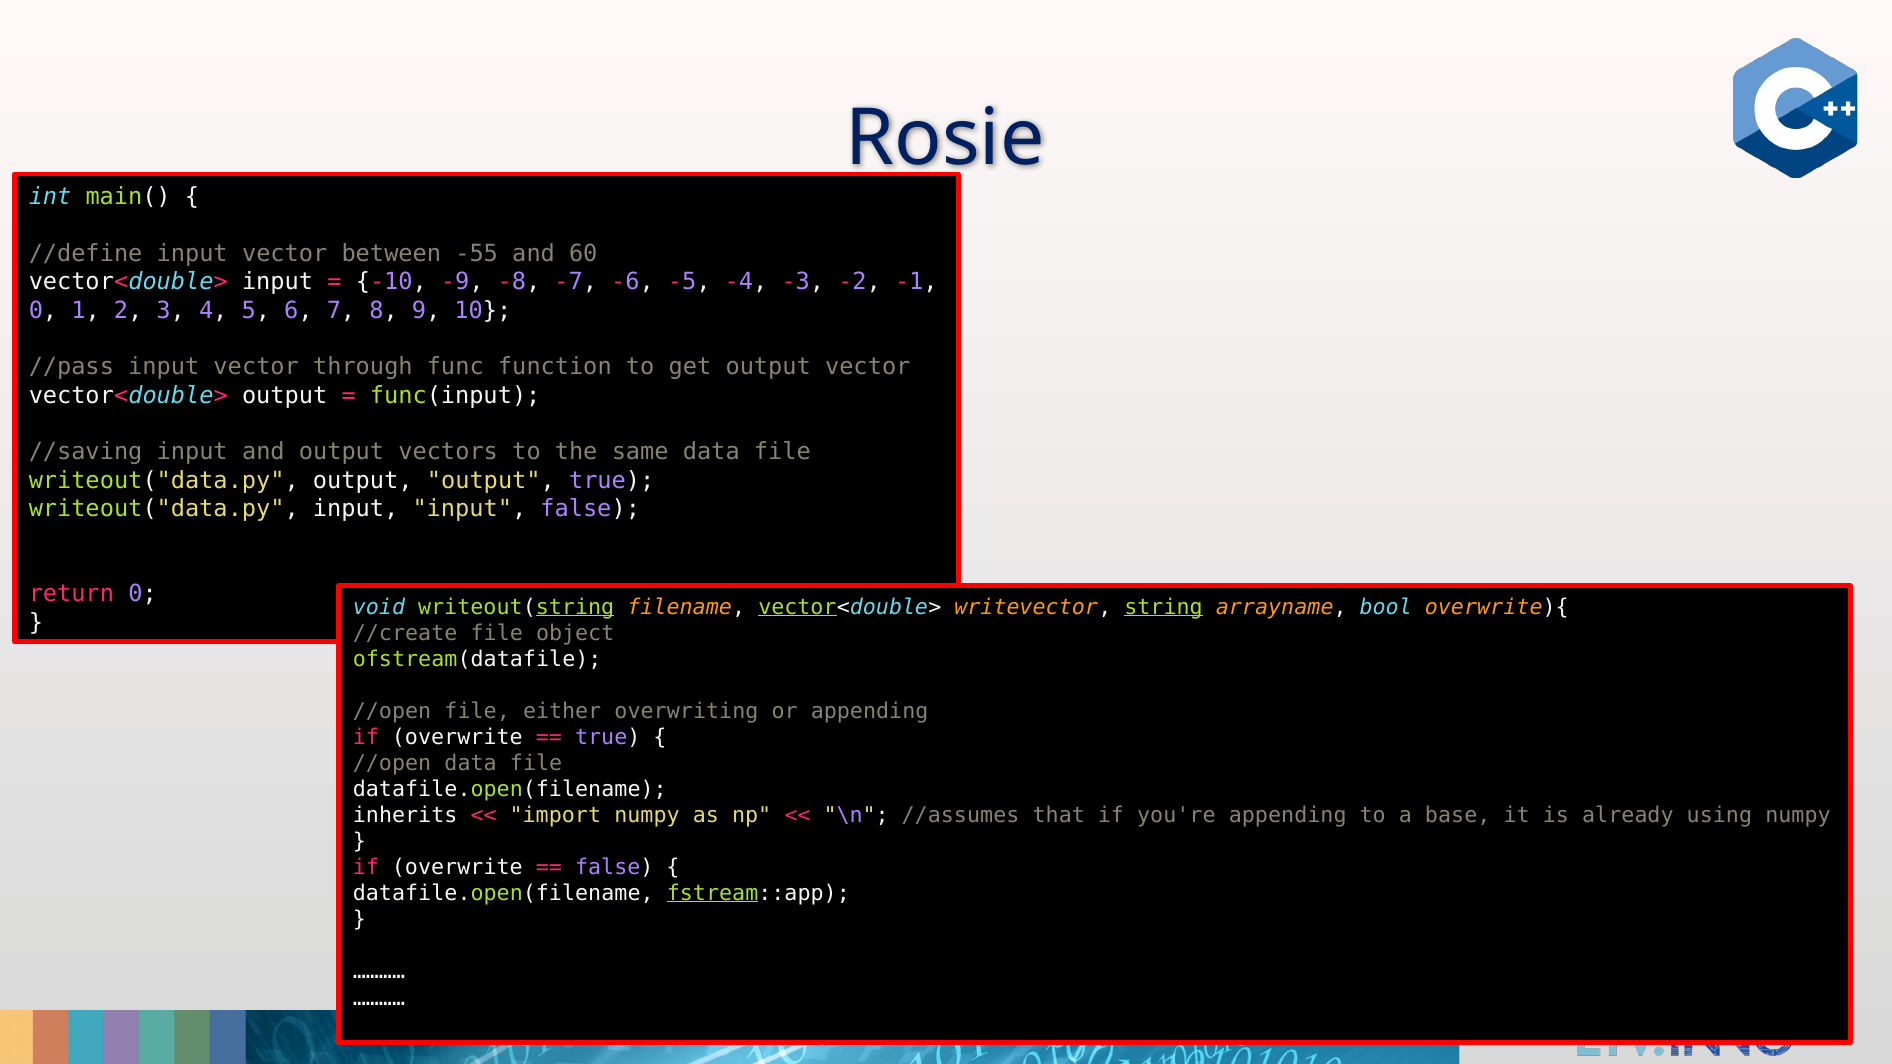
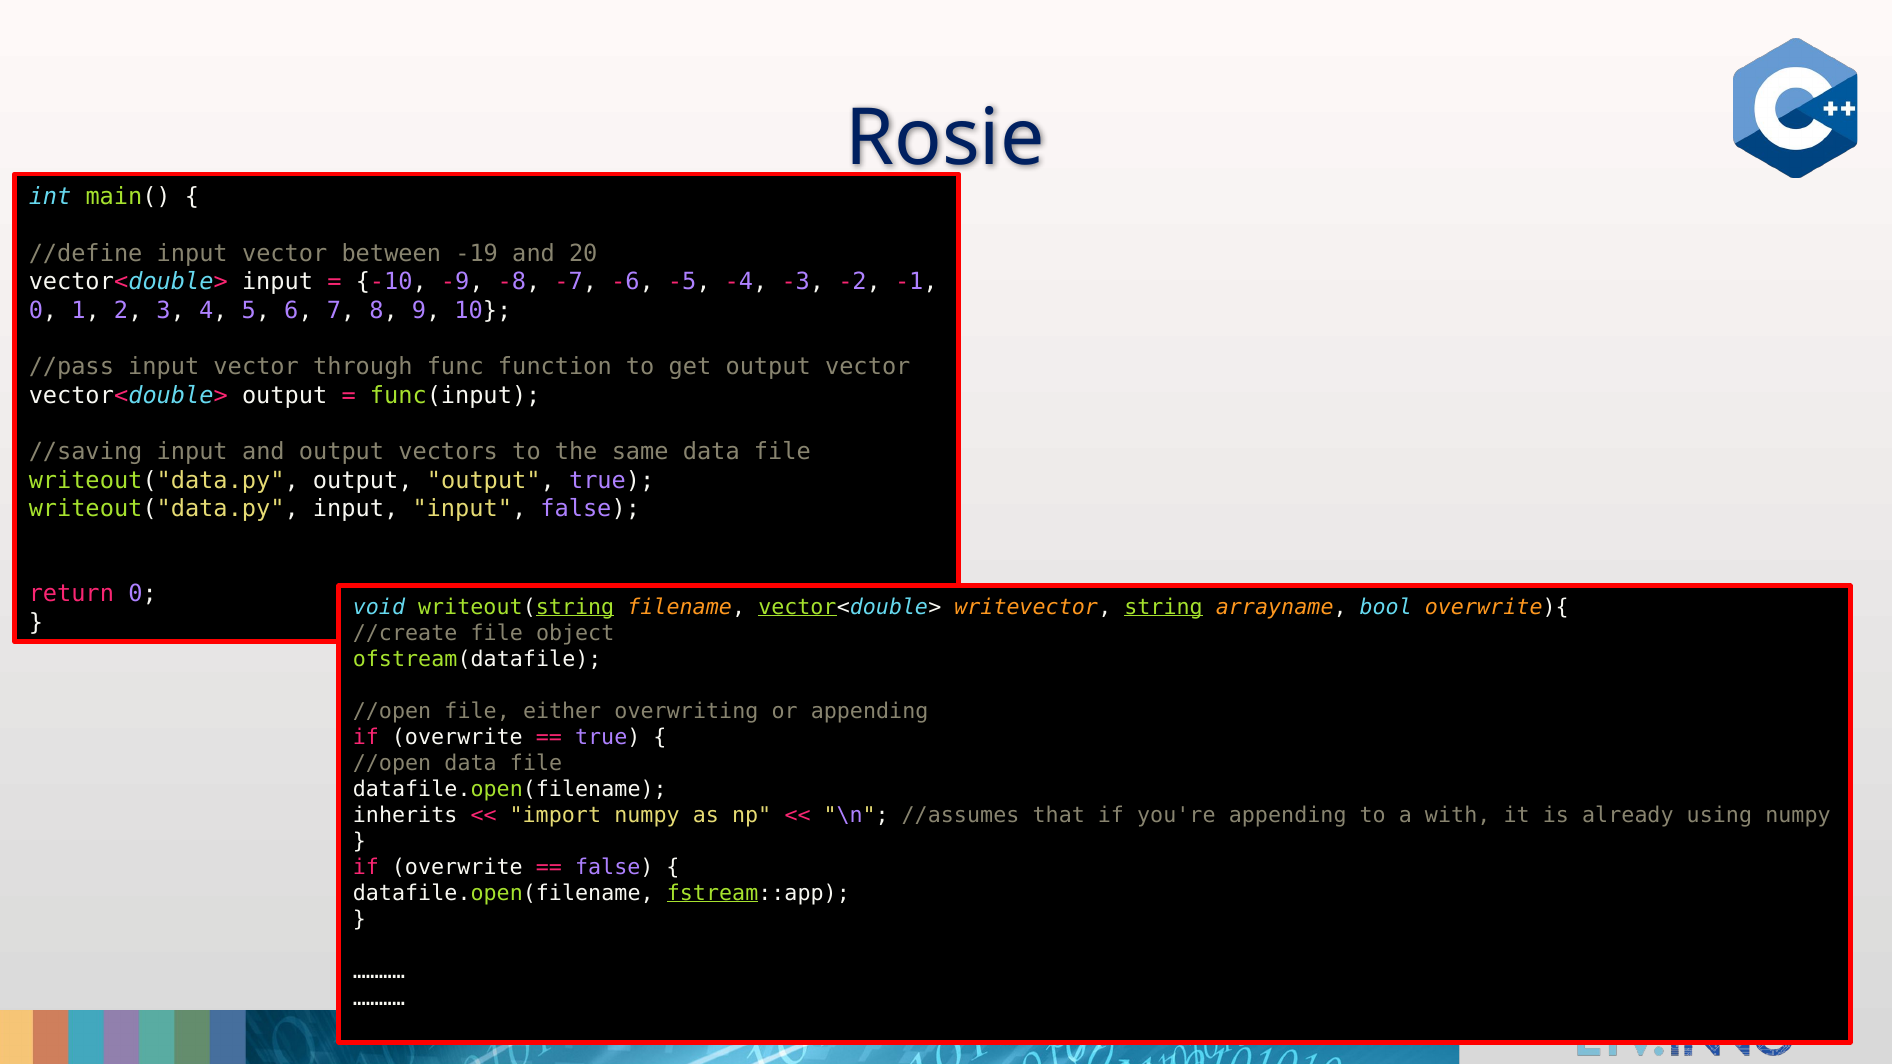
-55: -55 -> -19
60: 60 -> 20
base: base -> with
